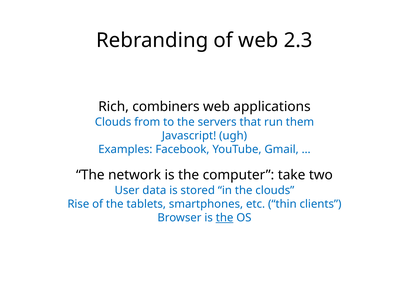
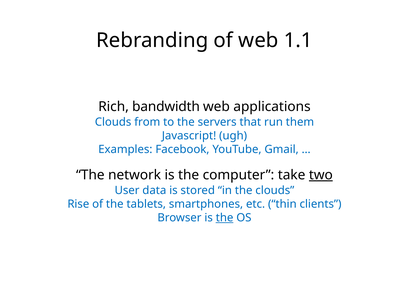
2.3: 2.3 -> 1.1
combiners: combiners -> bandwidth
two underline: none -> present
